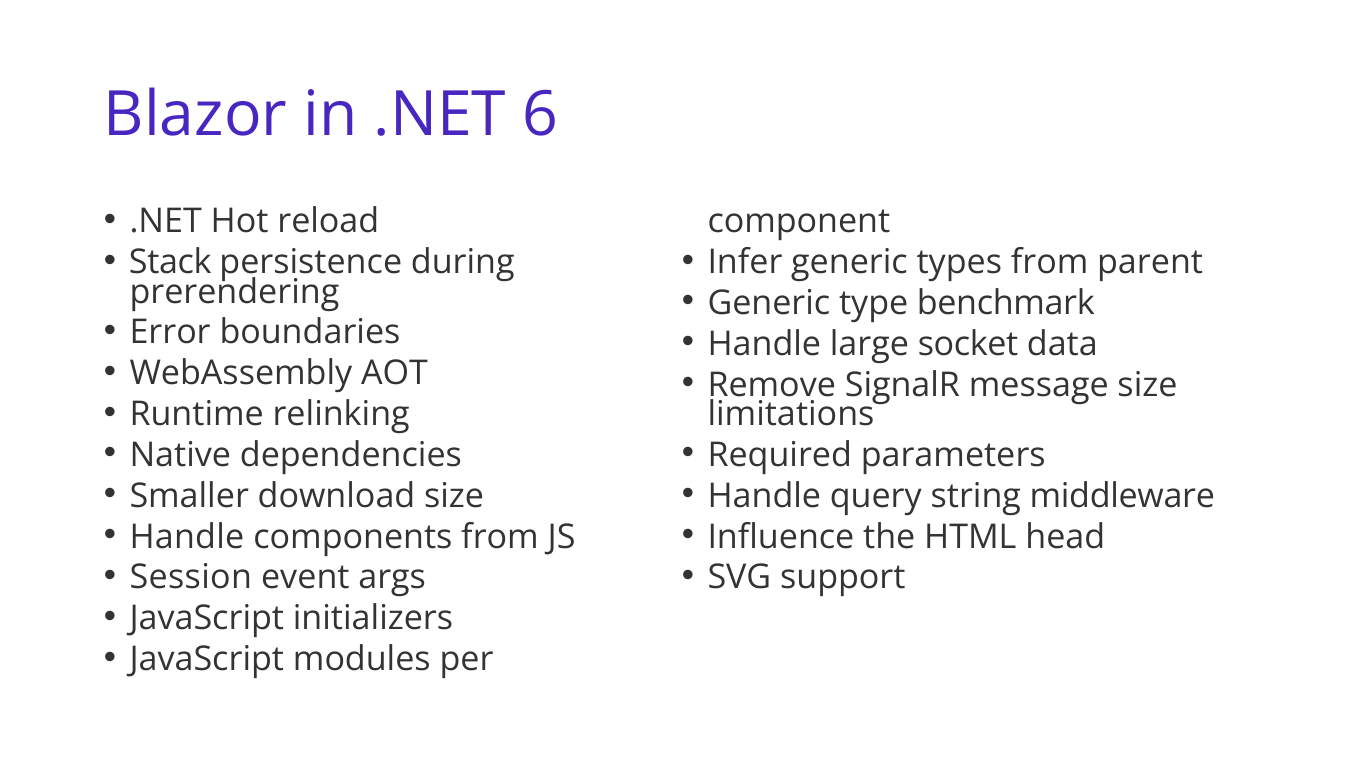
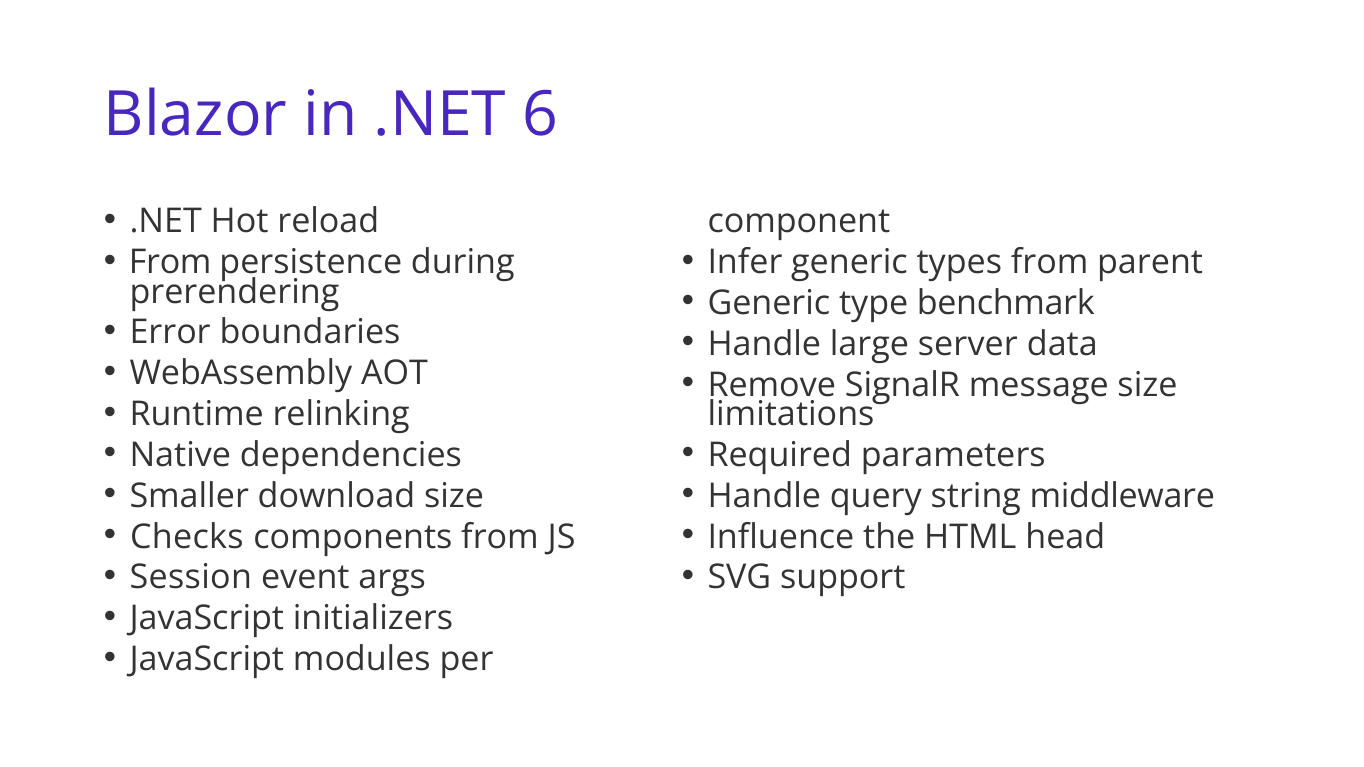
Stack at (170, 262): Stack -> From
socket: socket -> server
Handle at (187, 537): Handle -> Checks
